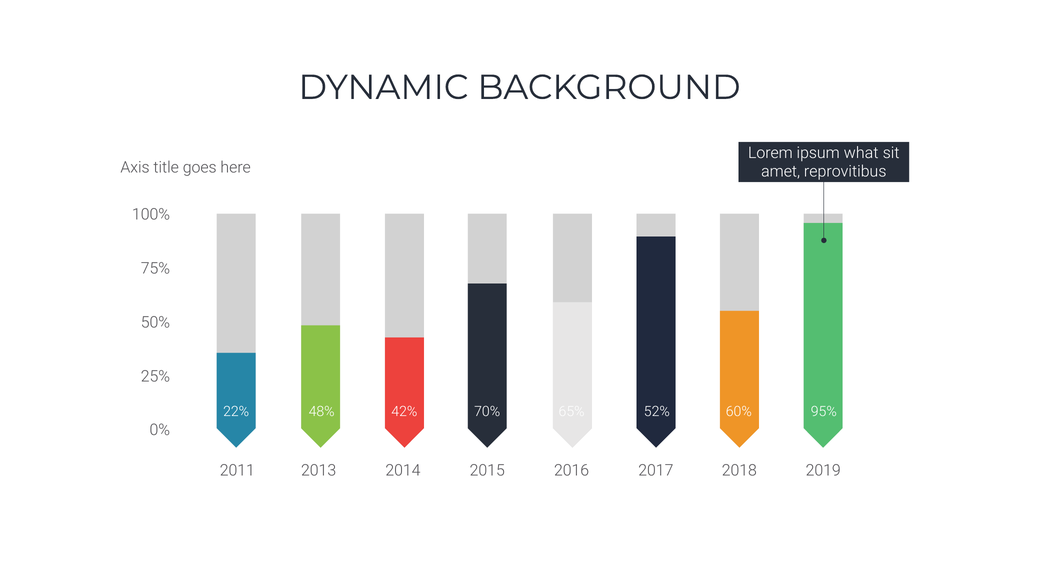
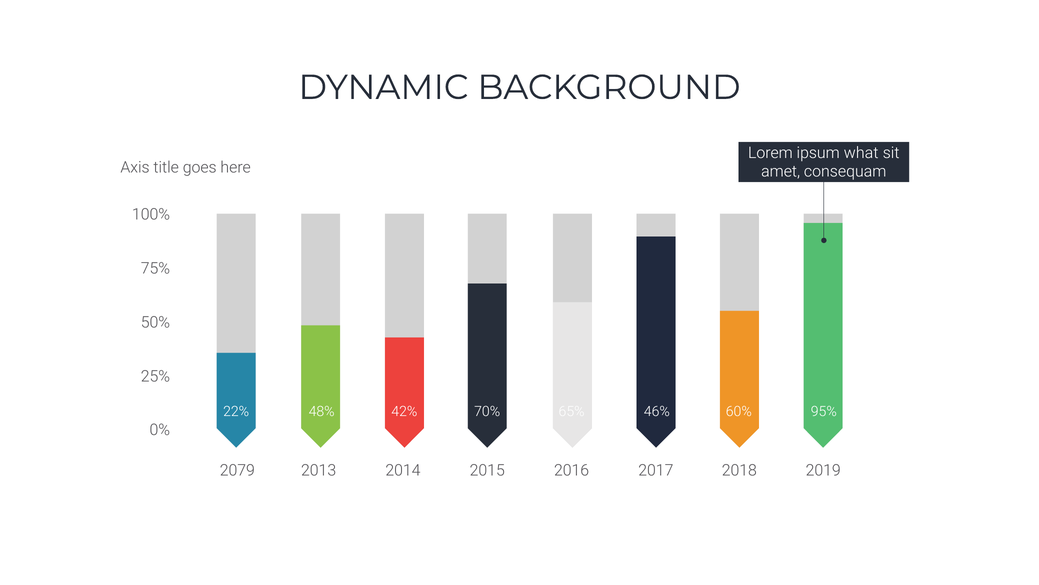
reprovitibus: reprovitibus -> consequam
52%: 52% -> 46%
2011: 2011 -> 2079
